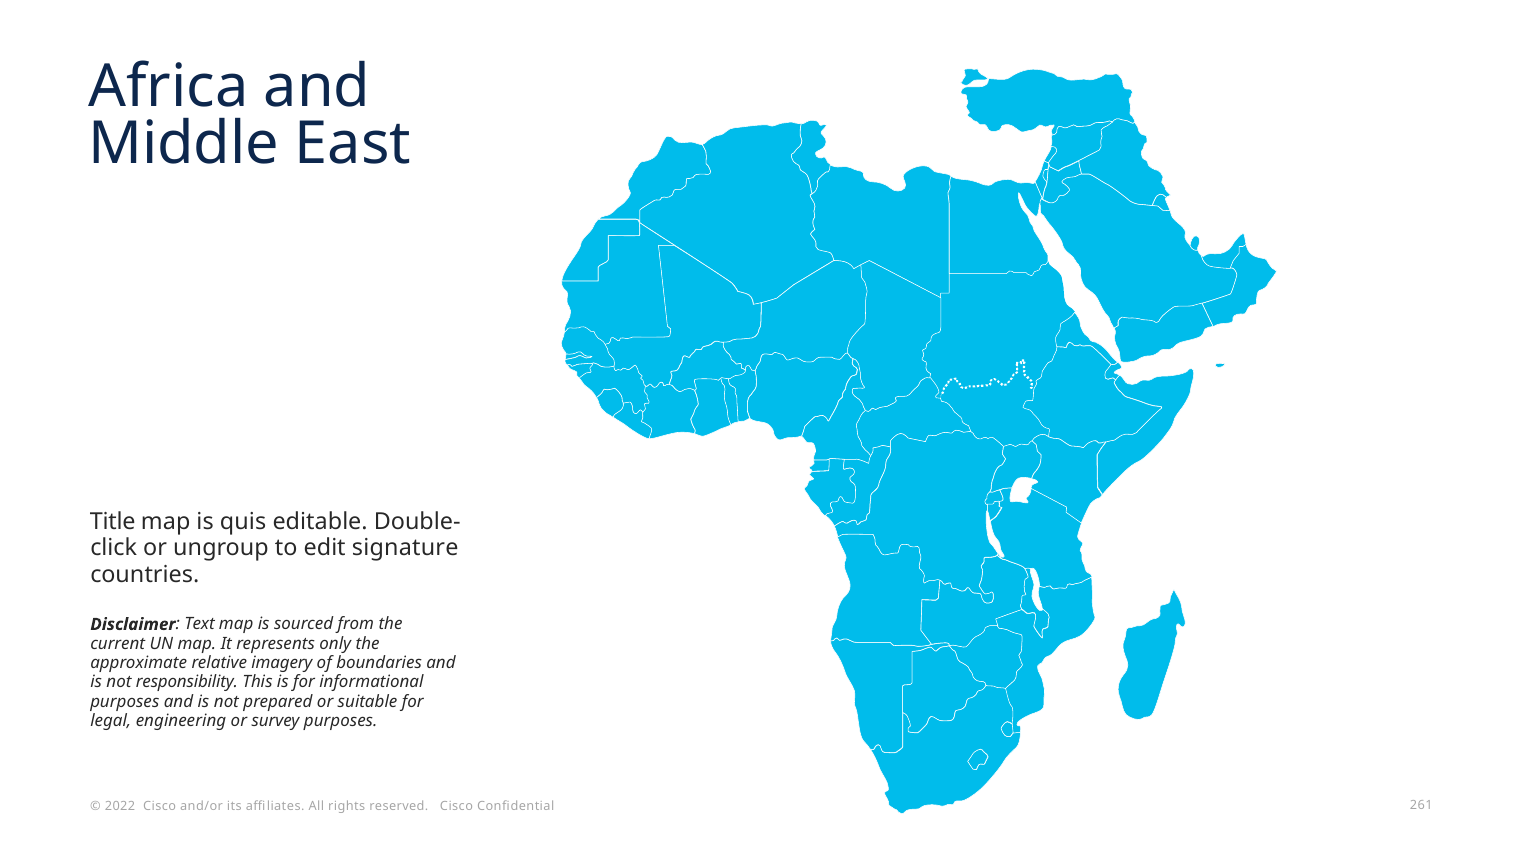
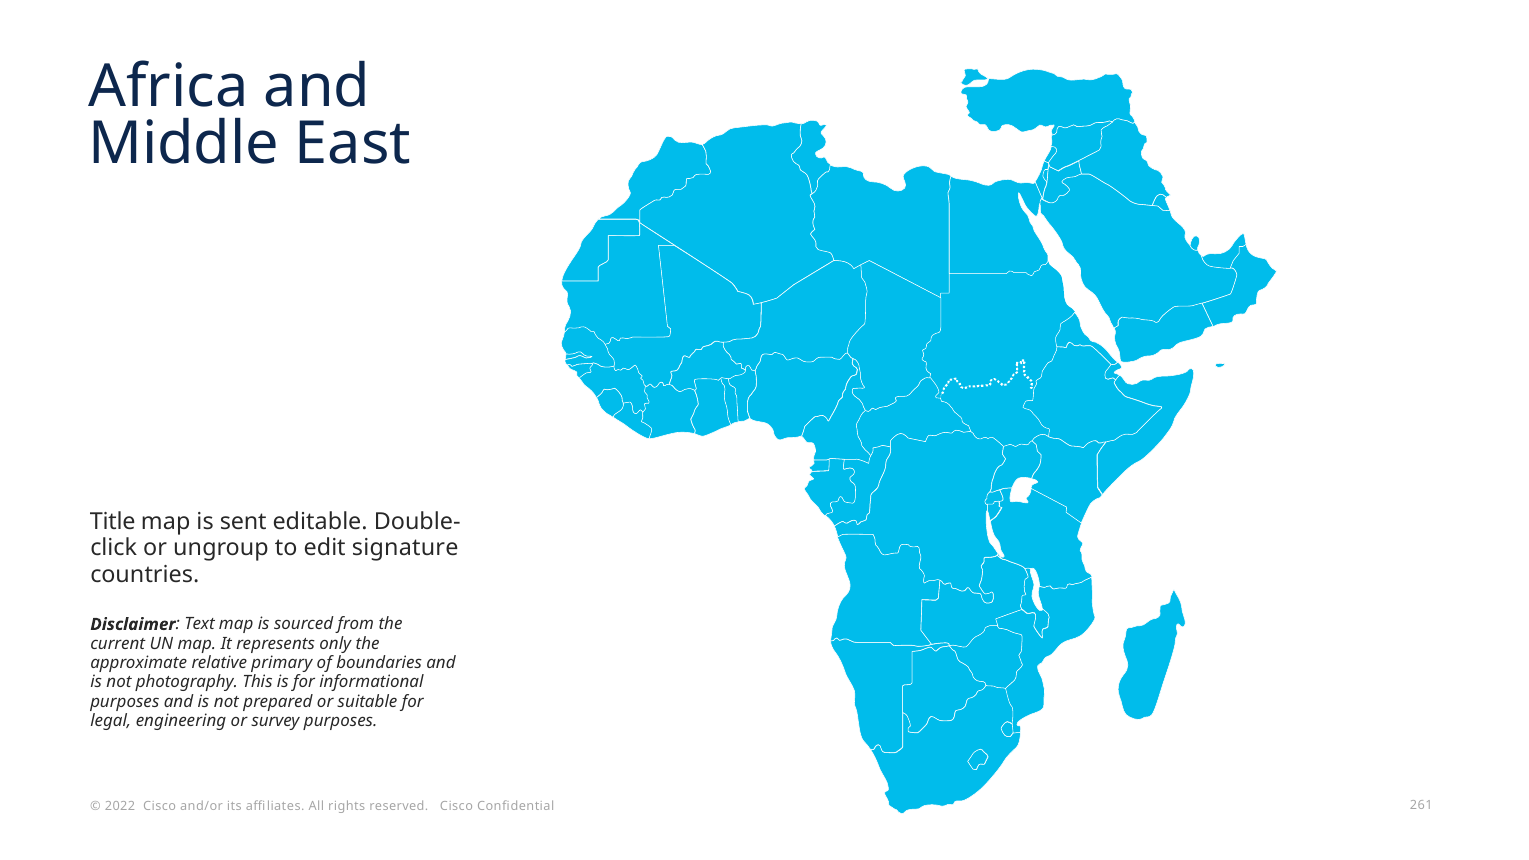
quis: quis -> sent
imagery: imagery -> primary
responsibility: responsibility -> photography
